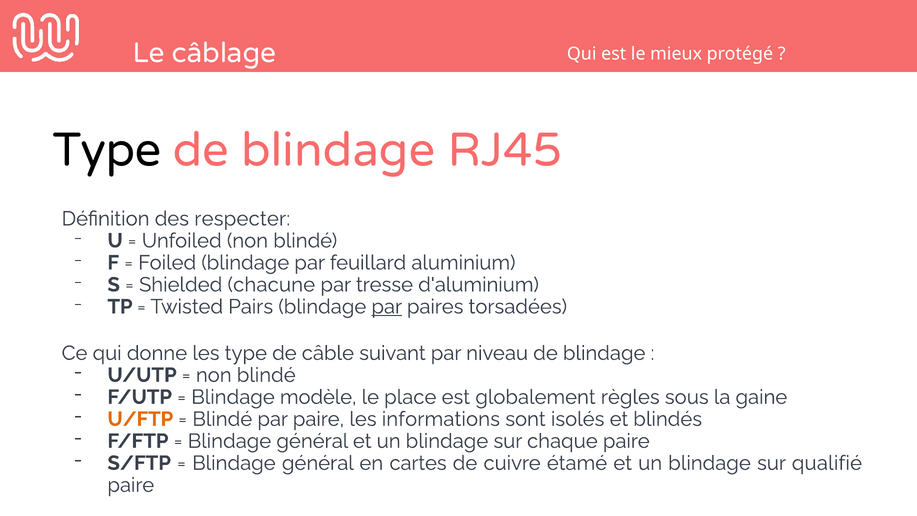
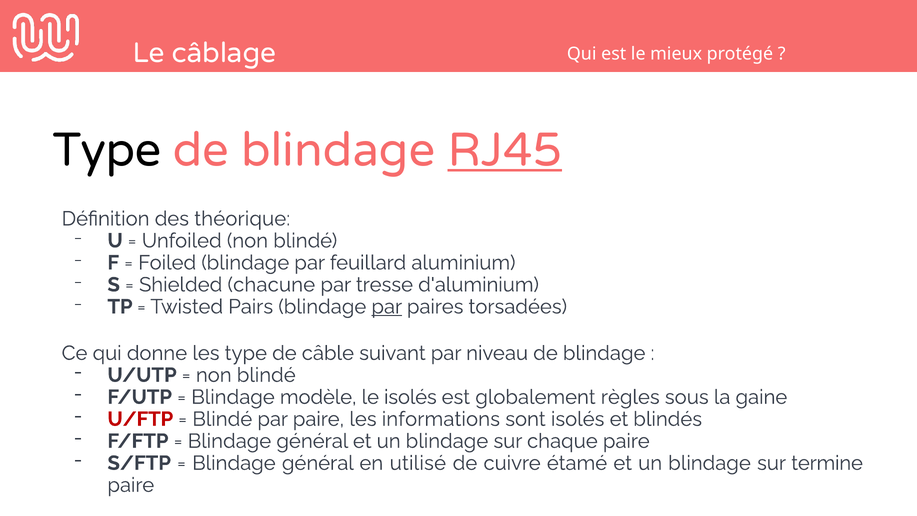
RJ45 underline: none -> present
respecter: respecter -> théorique
le place: place -> isolés
U/FTP colour: orange -> red
cartes: cartes -> utilisé
qualifié: qualifié -> termine
